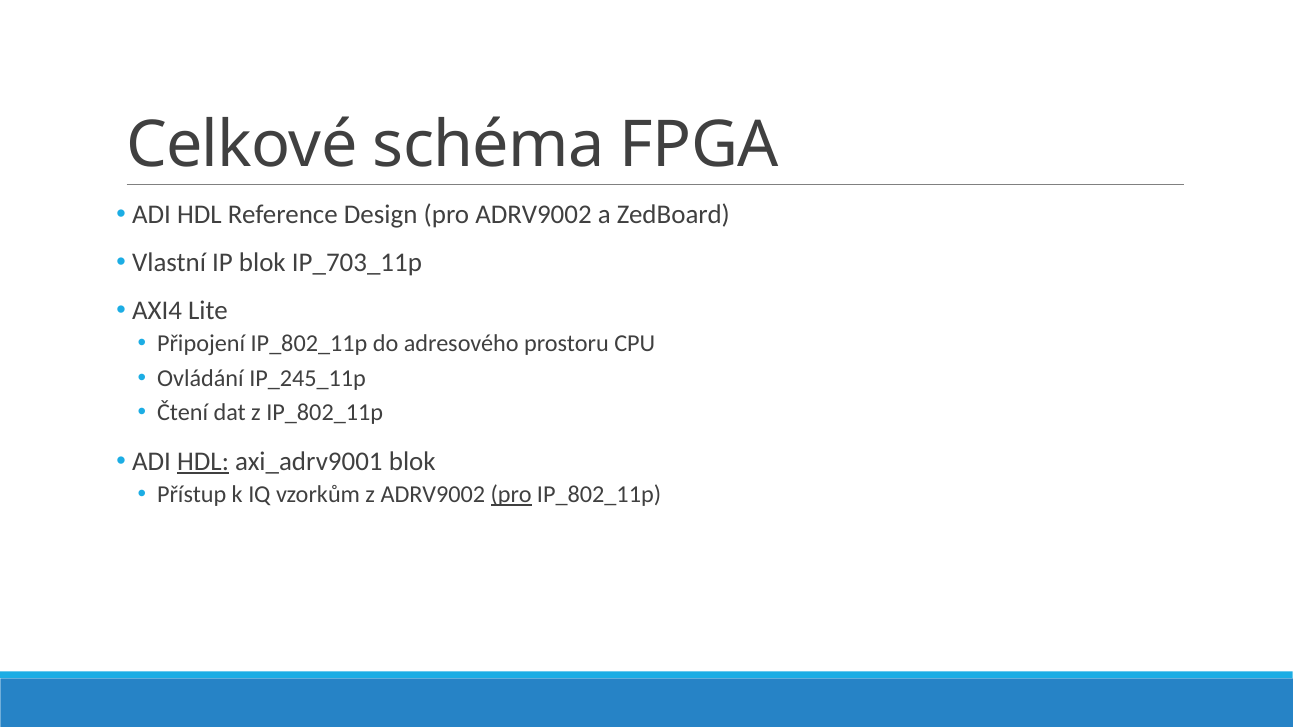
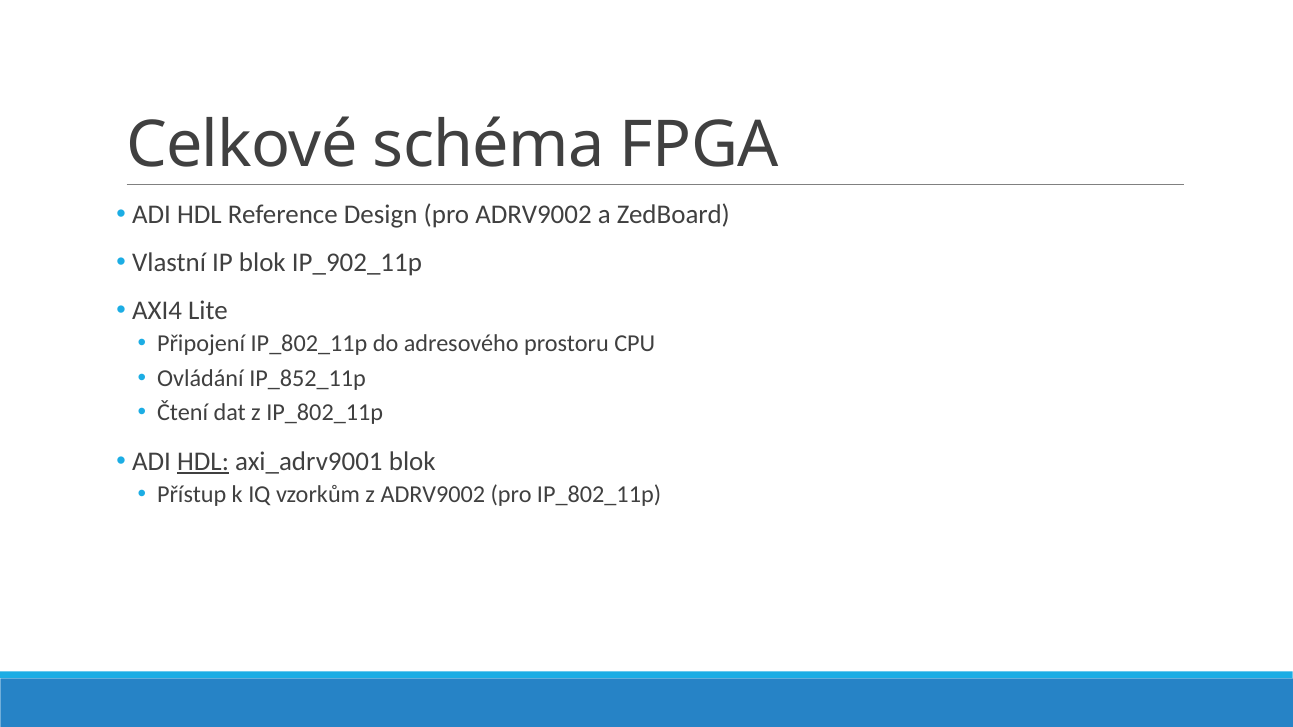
IP_703_11p: IP_703_11p -> IP_902_11p
IP_245_11p: IP_245_11p -> IP_852_11p
pro at (511, 495) underline: present -> none
